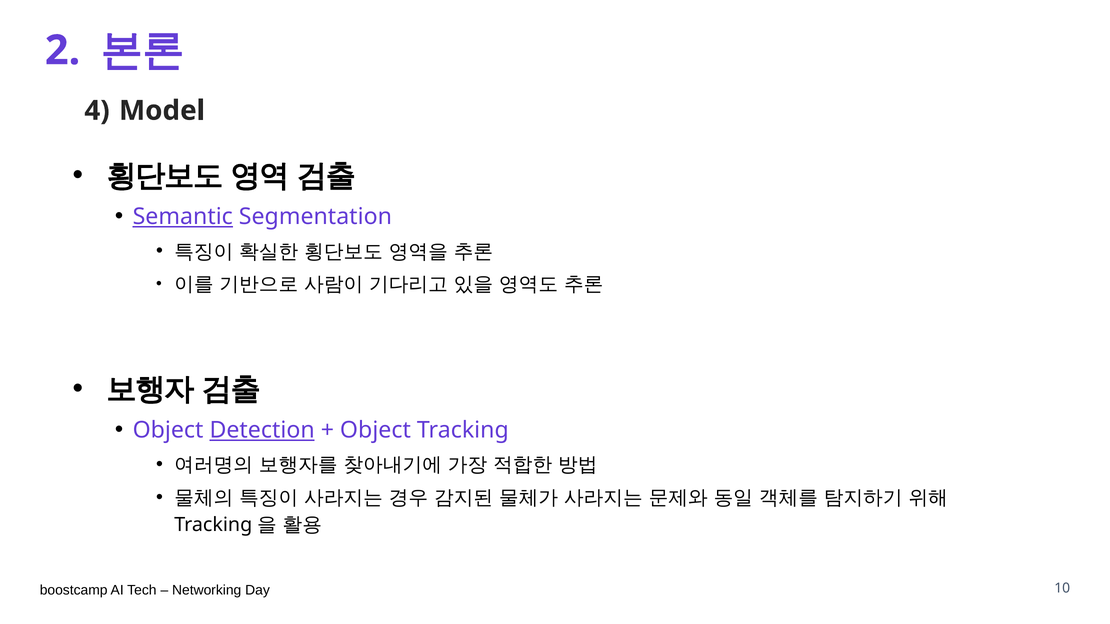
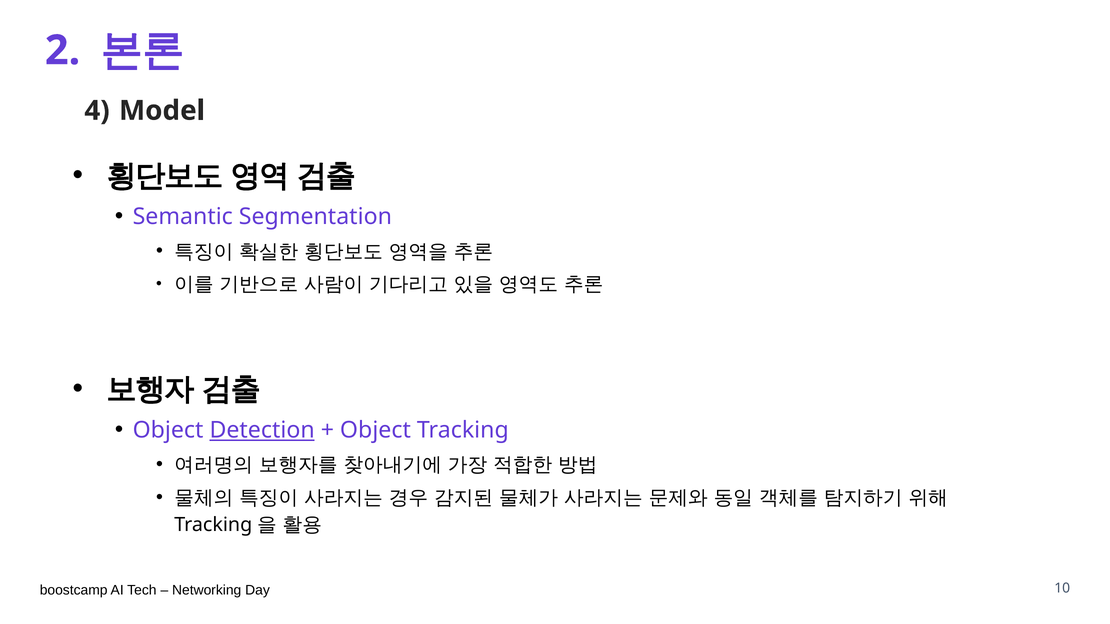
Semantic underline: present -> none
